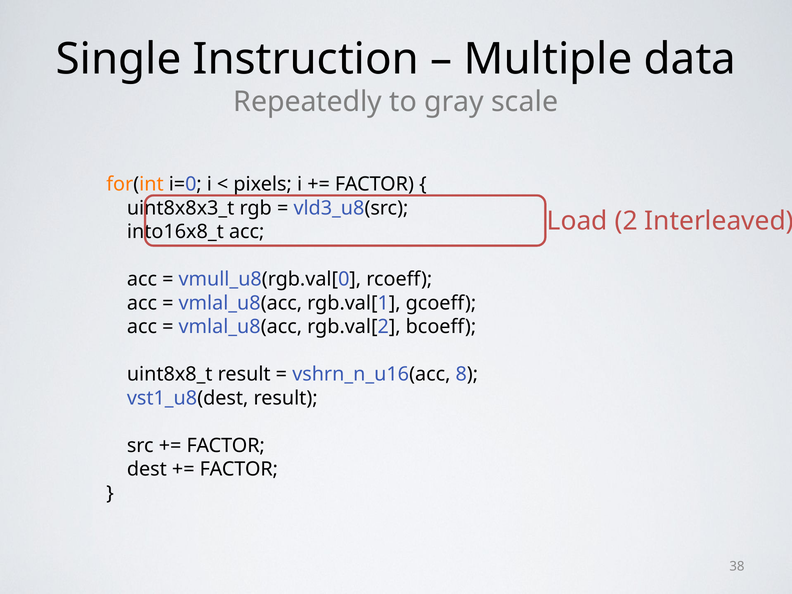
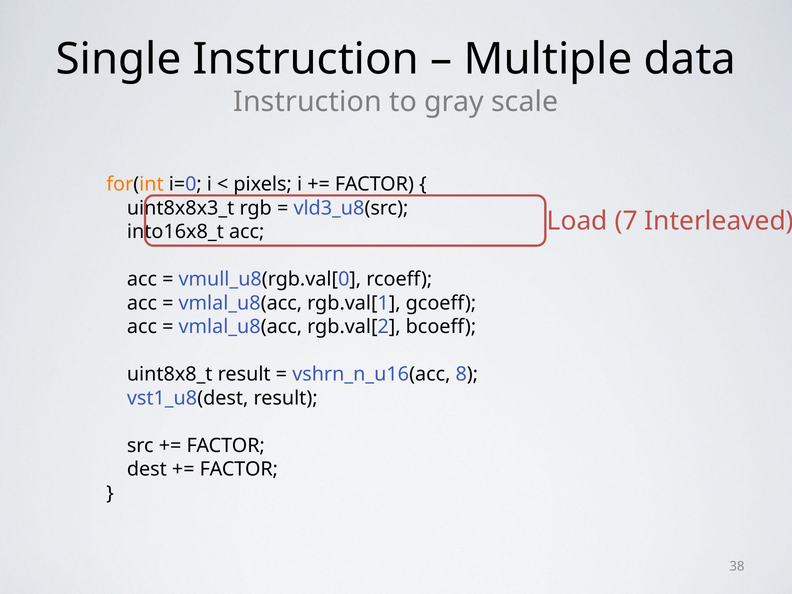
Repeatedly at (308, 102): Repeatedly -> Instruction
2: 2 -> 7
